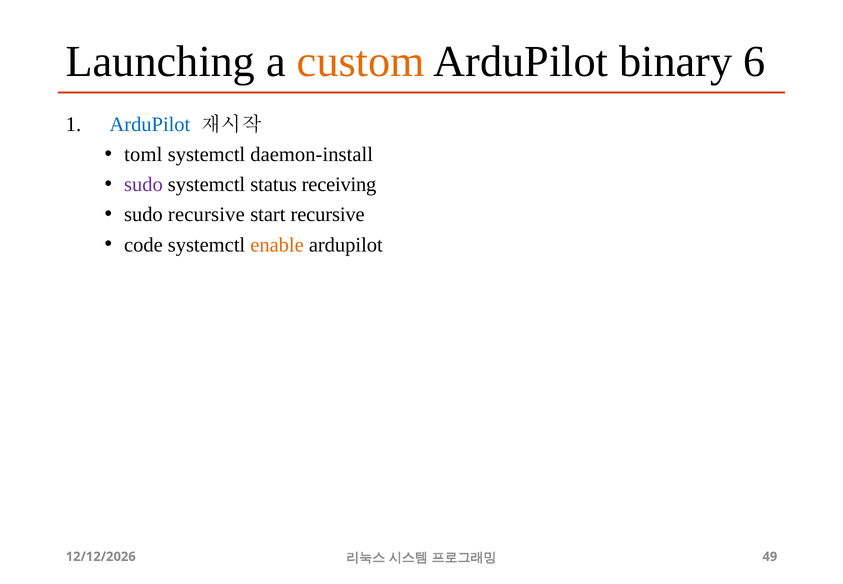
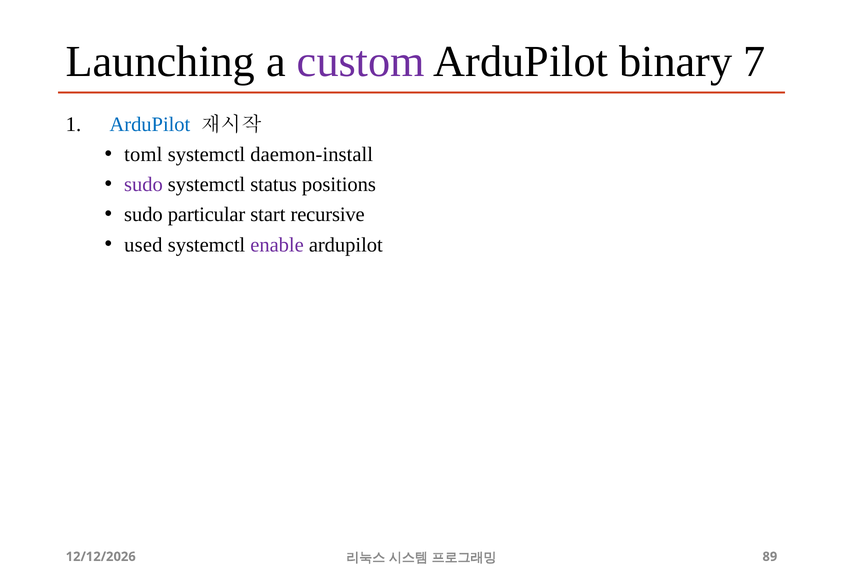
custom colour: orange -> purple
6: 6 -> 7
receiving: receiving -> positions
sudo recursive: recursive -> particular
code: code -> used
enable colour: orange -> purple
49: 49 -> 89
